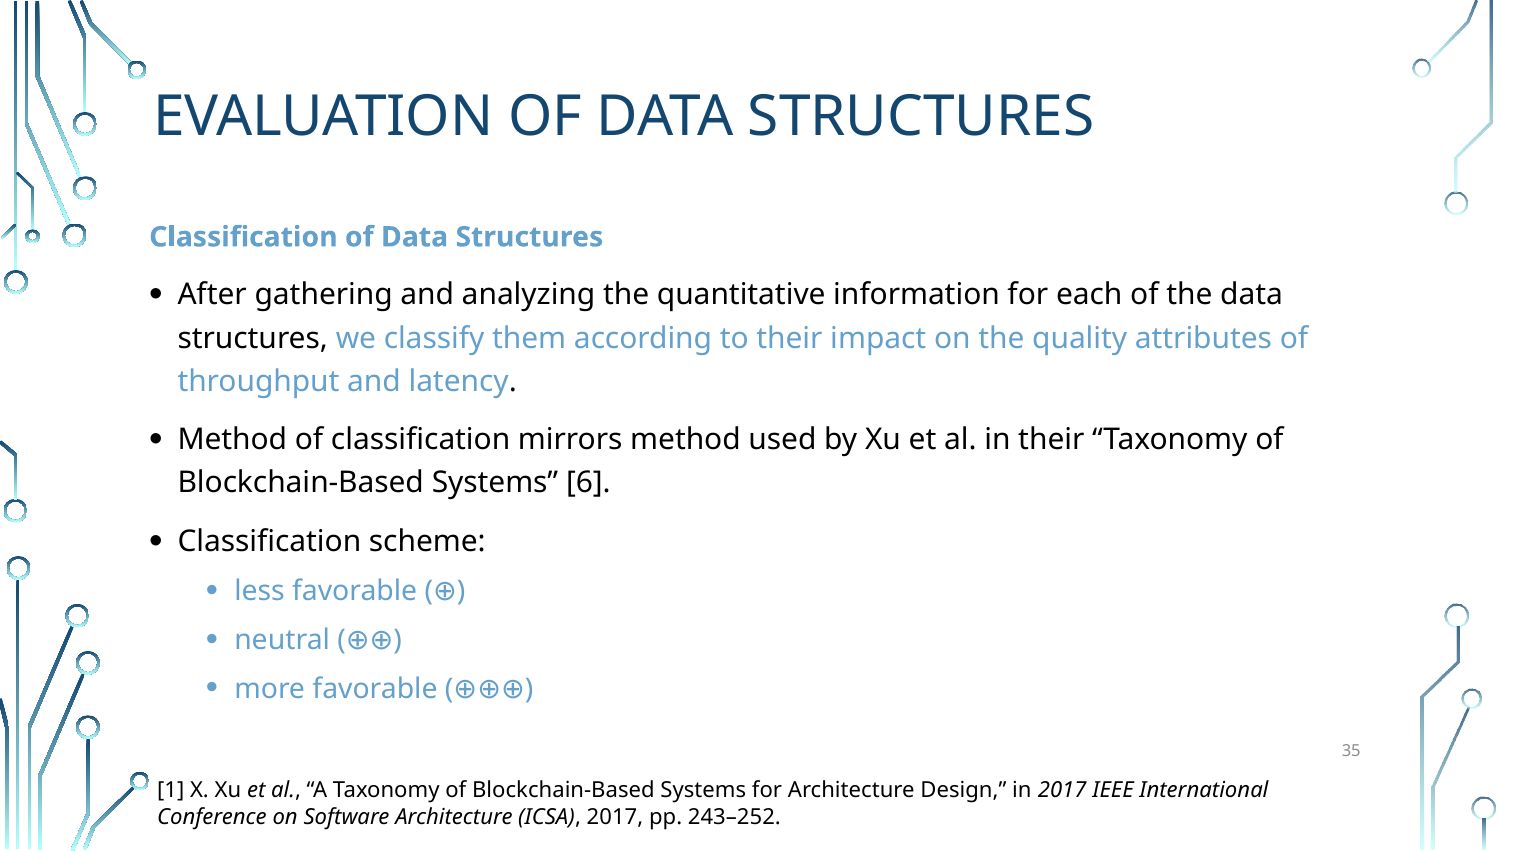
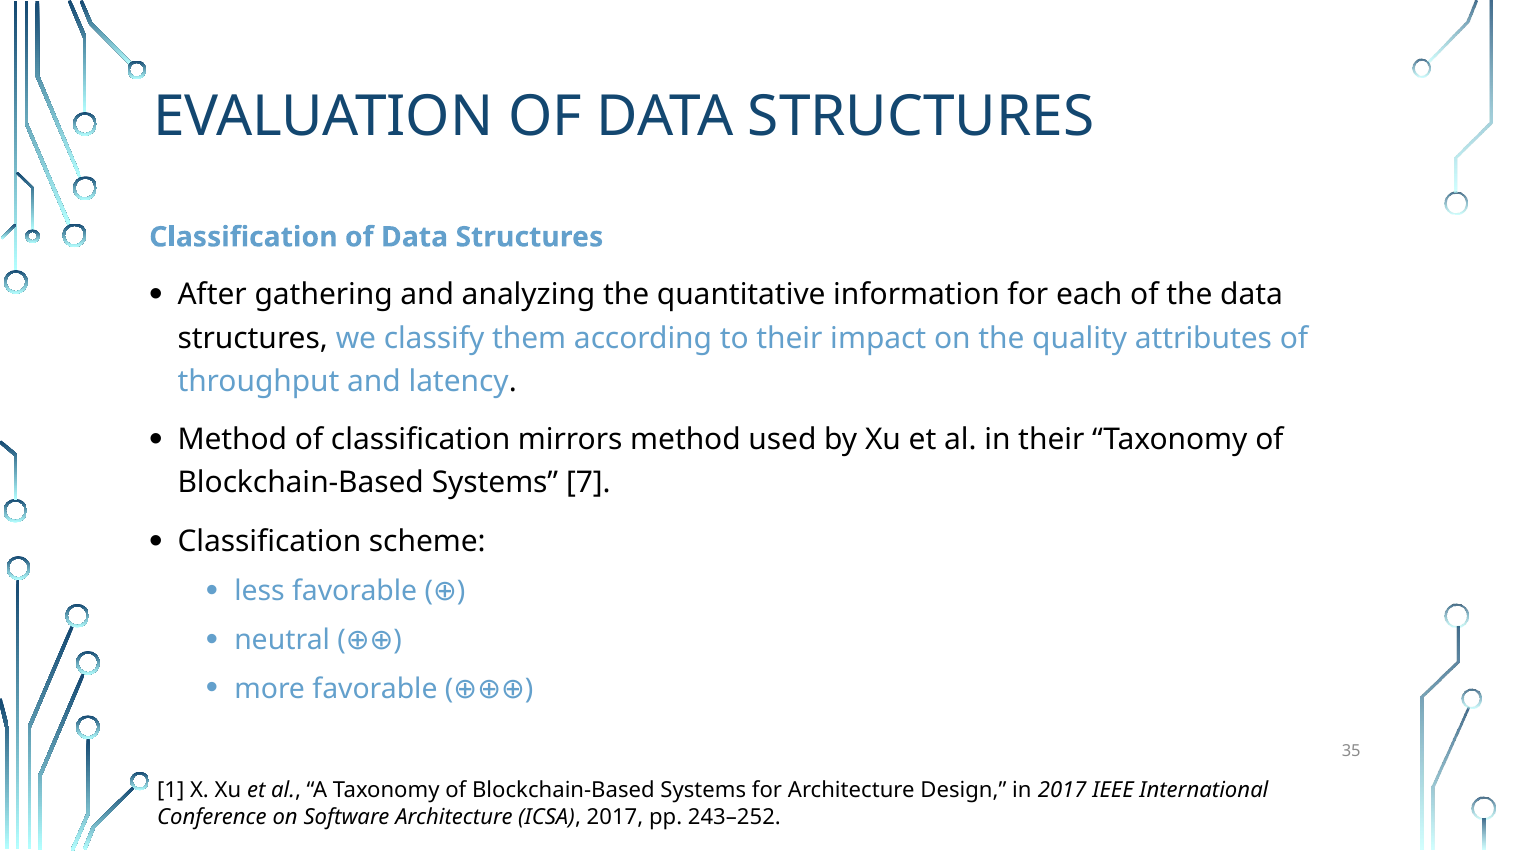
6: 6 -> 7
